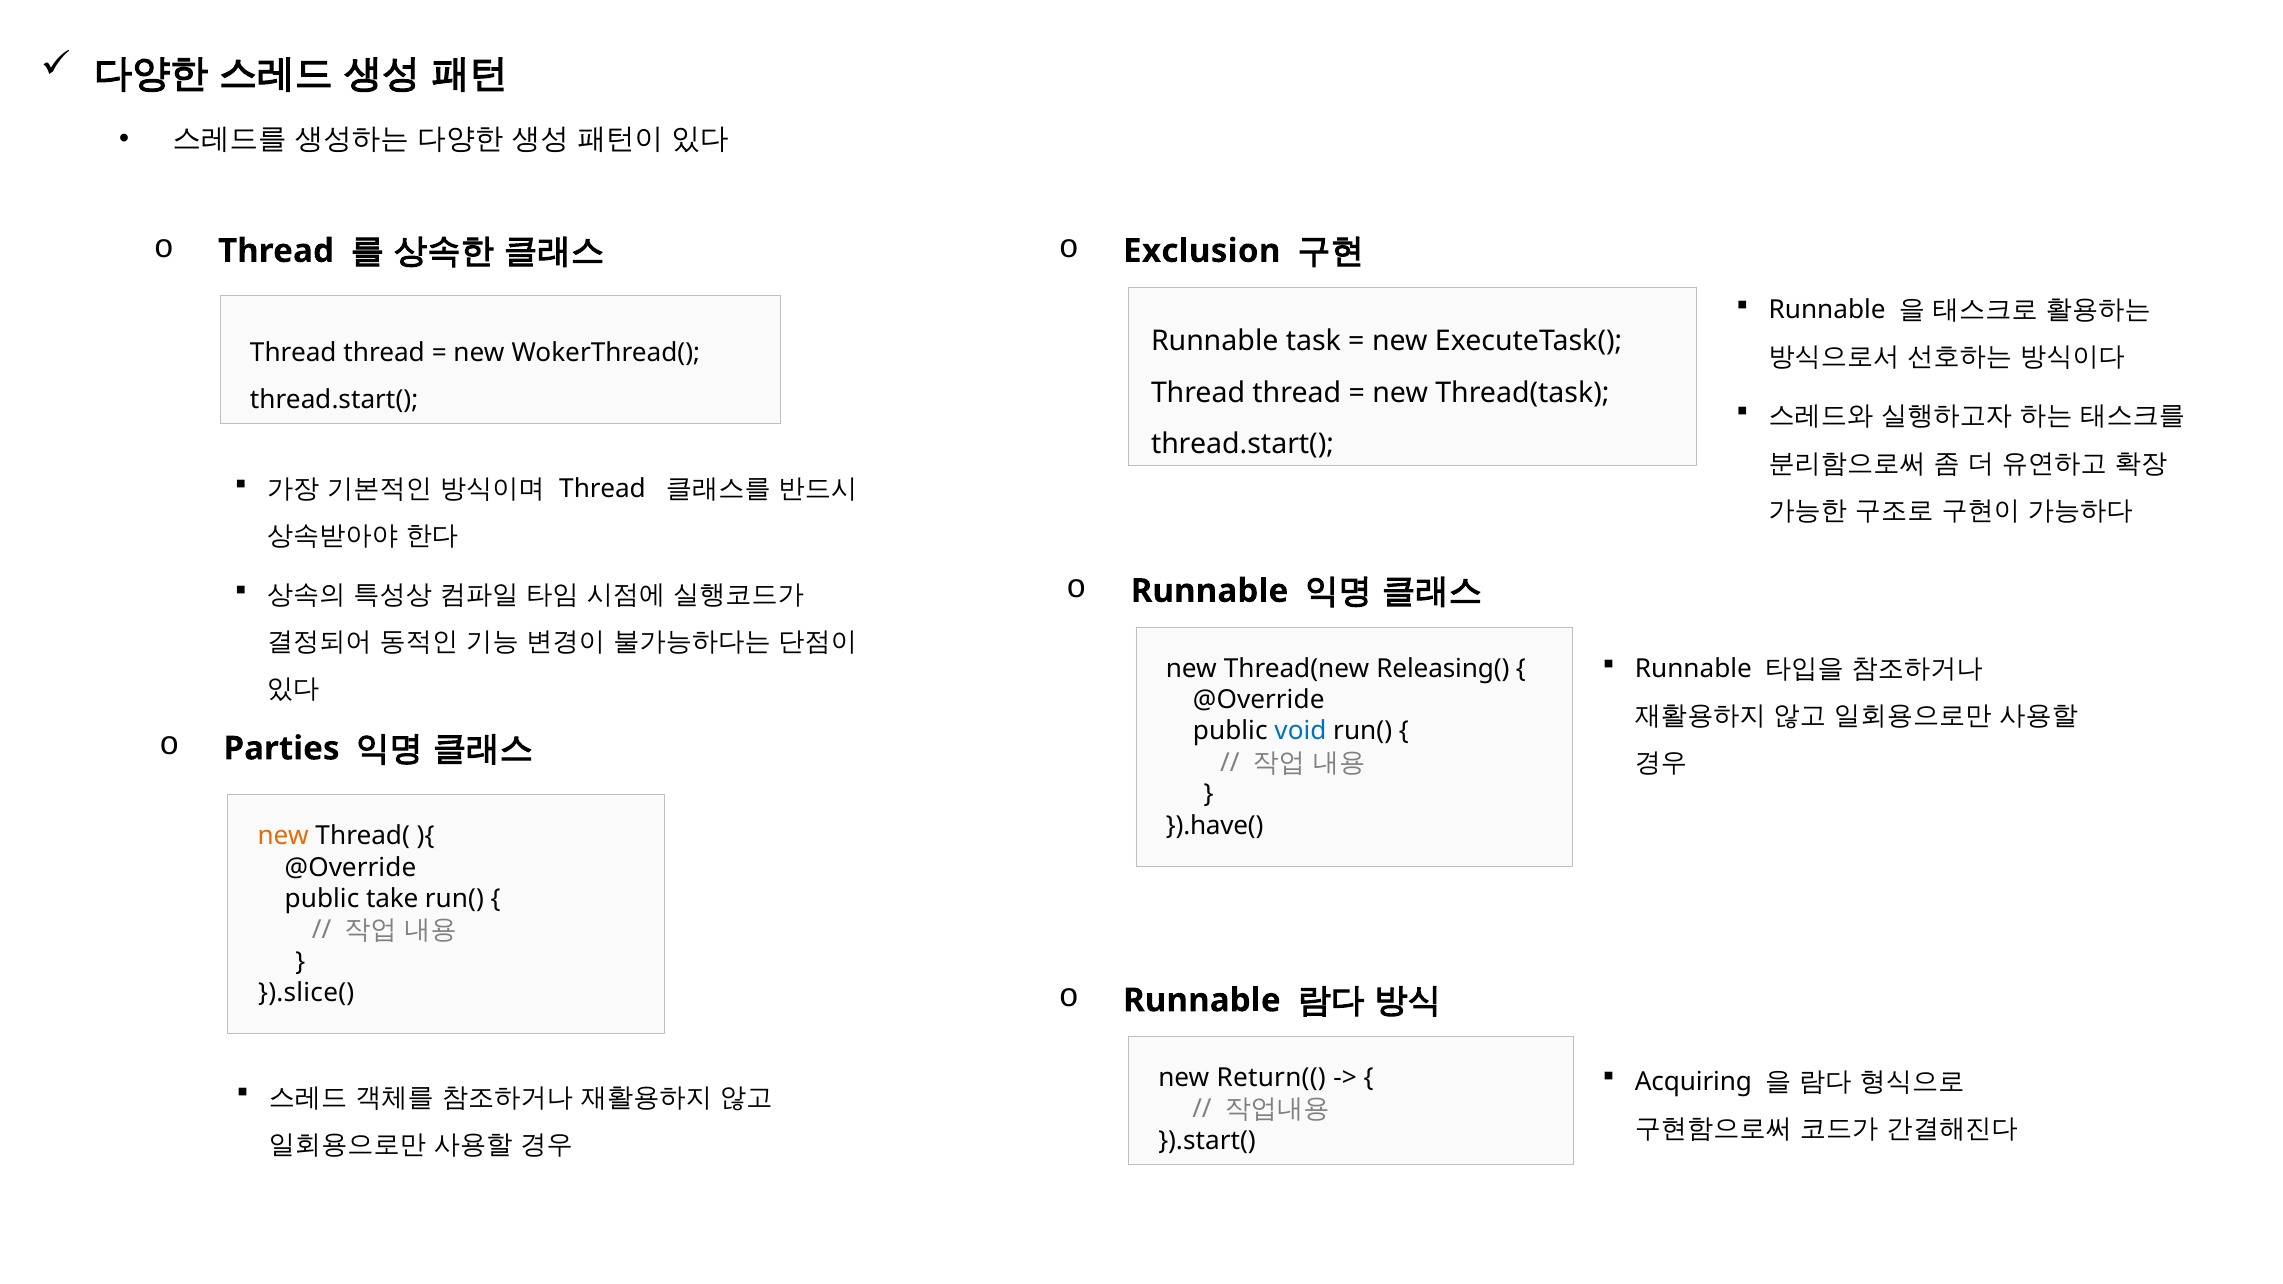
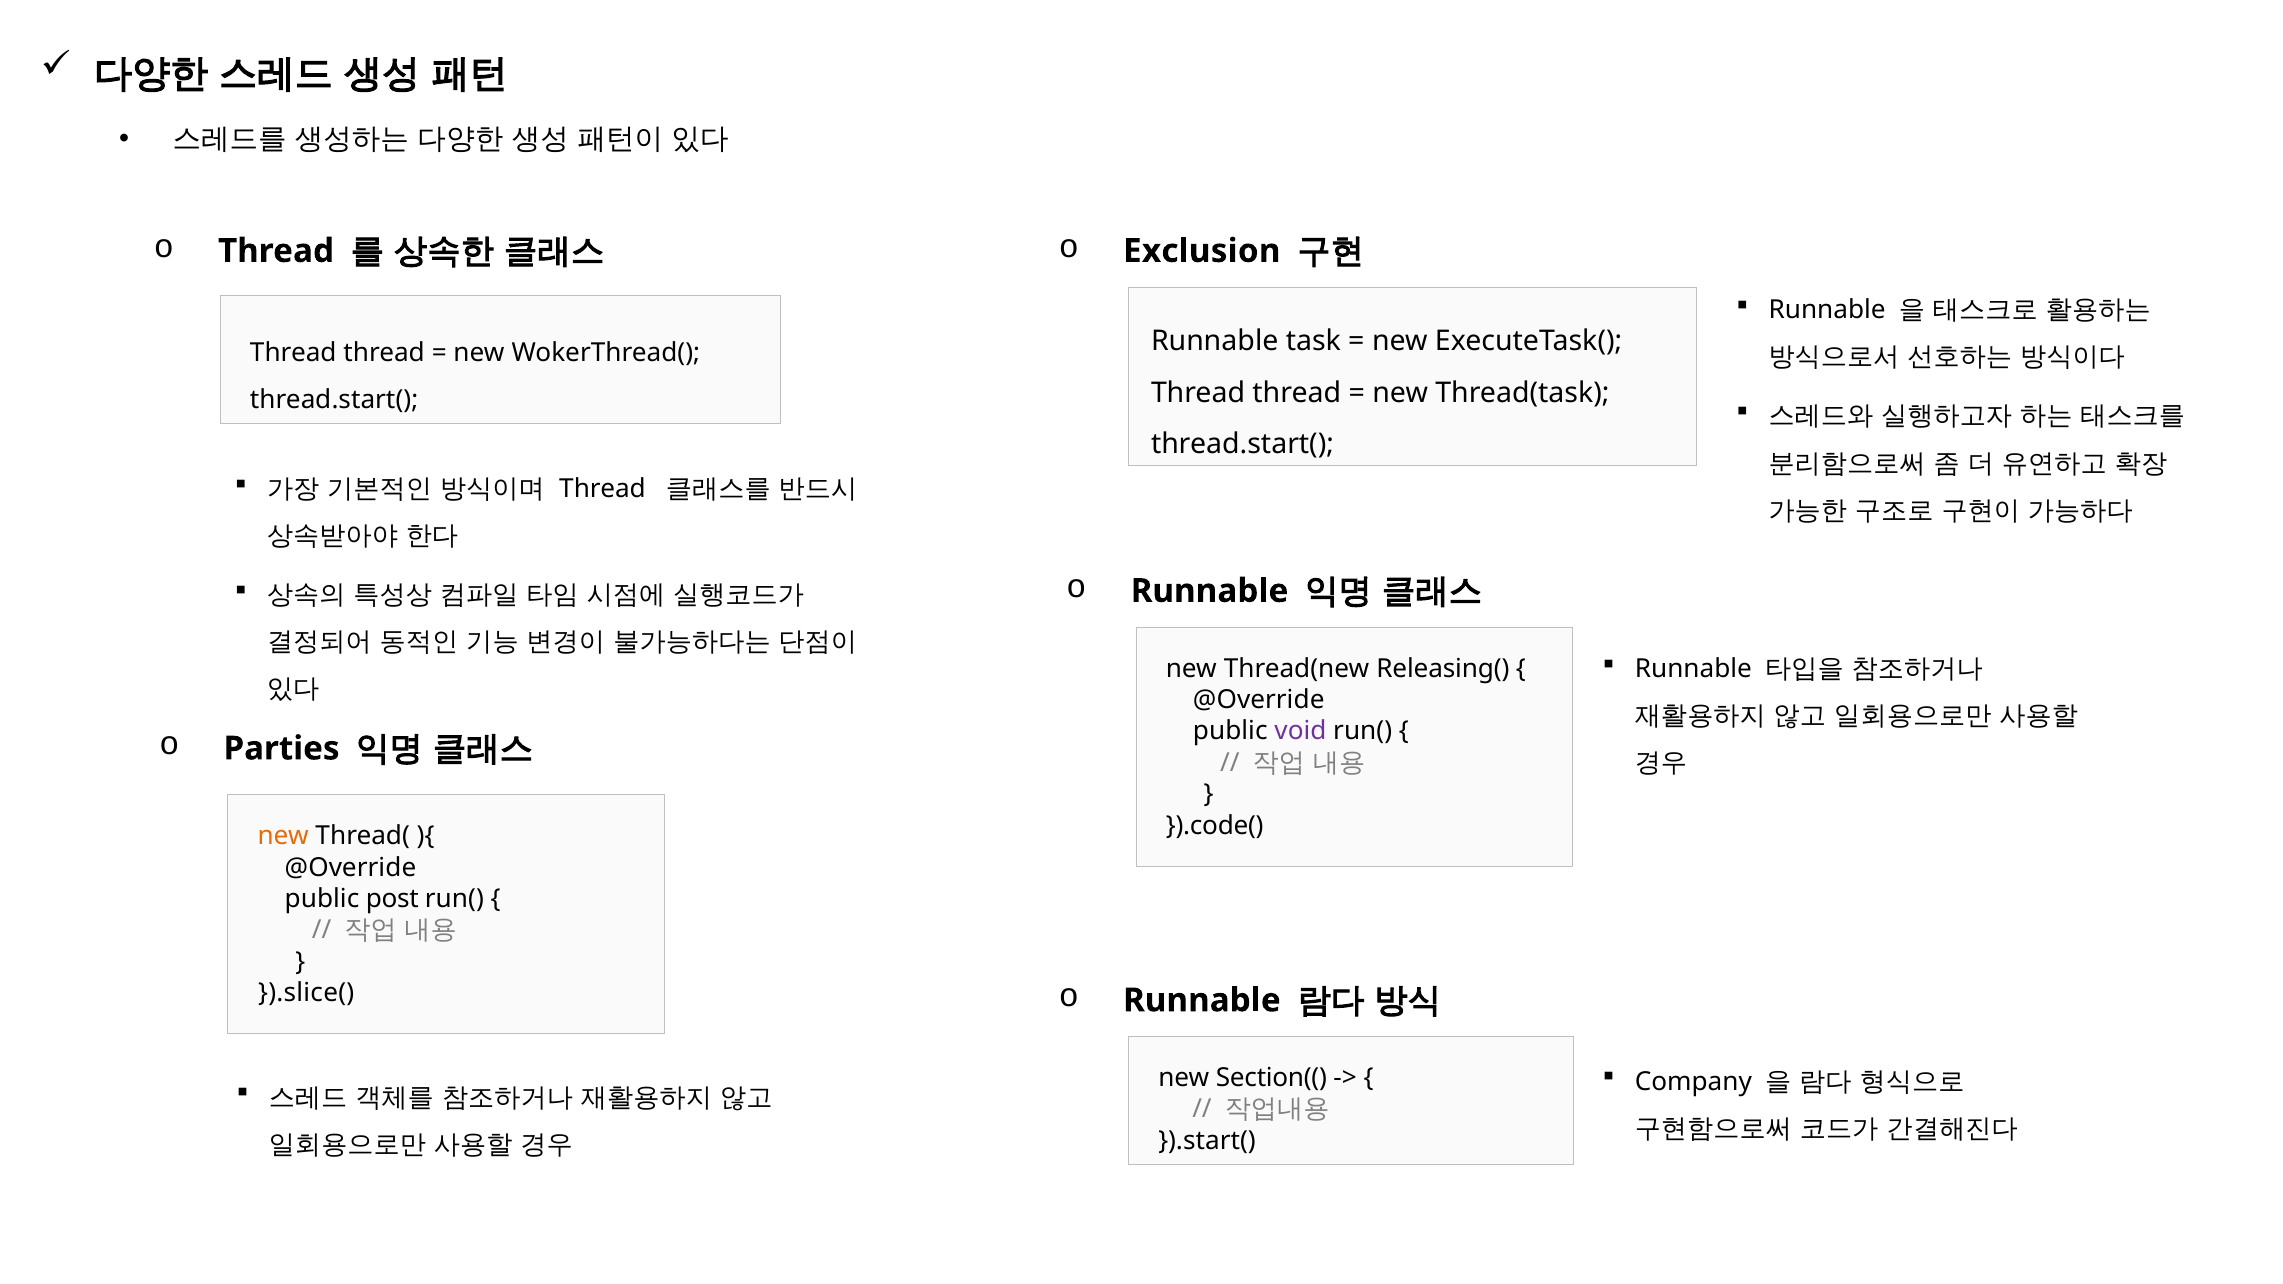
void colour: blue -> purple
}).have(: }).have( -> }).code(
take: take -> post
Acquiring: Acquiring -> Company
Return((: Return(( -> Section((
